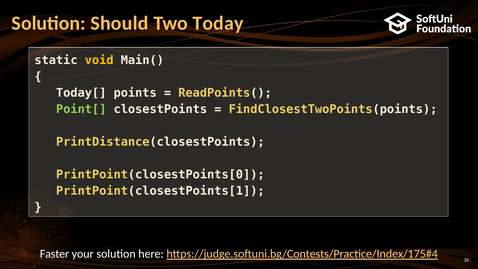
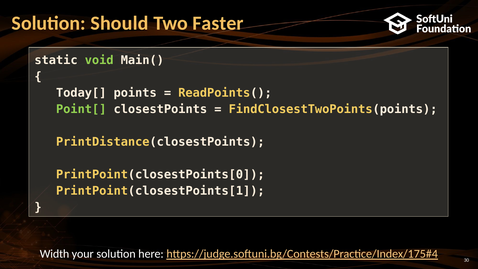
Today: Today -> Faster
void colour: yellow -> light green
Faster: Faster -> Width
